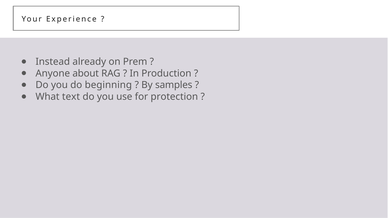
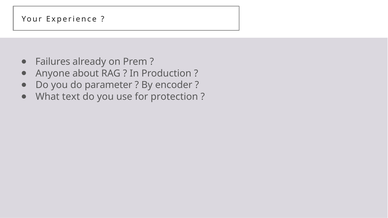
Instead: Instead -> Failures
beginning: beginning -> parameter
samples: samples -> encoder
